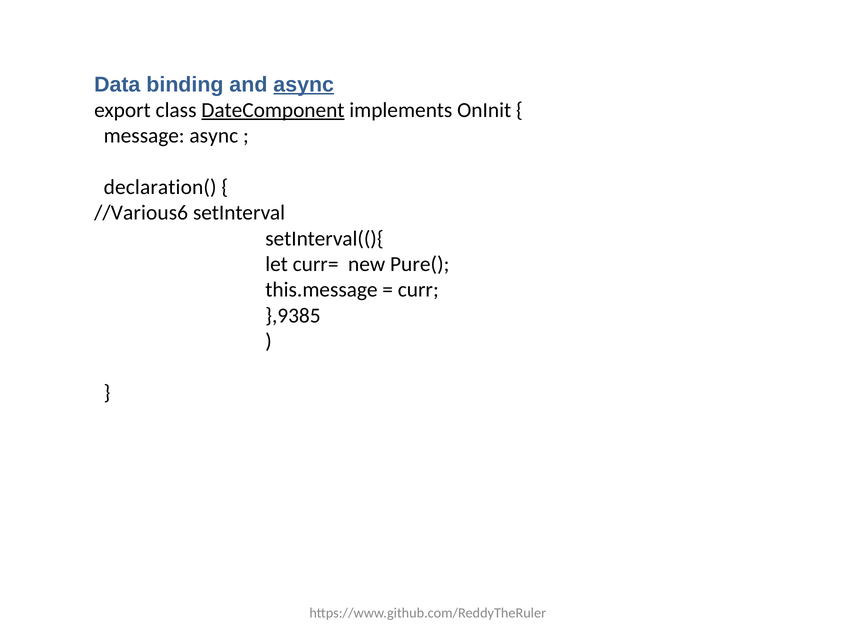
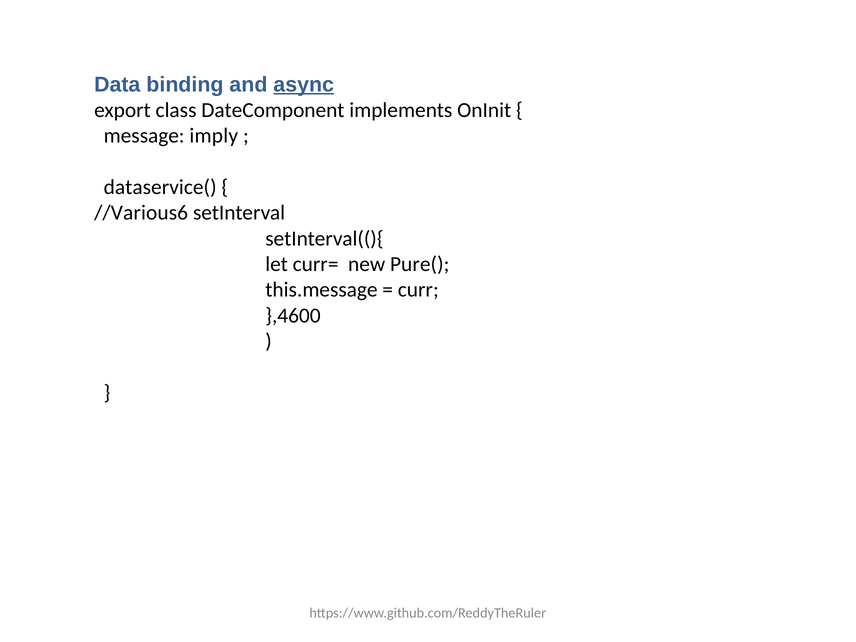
DateComponent underline: present -> none
message async: async -> imply
declaration(: declaration( -> dataservice(
},9385: },9385 -> },4600
